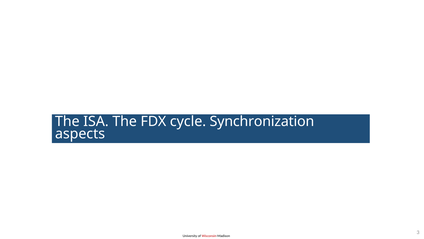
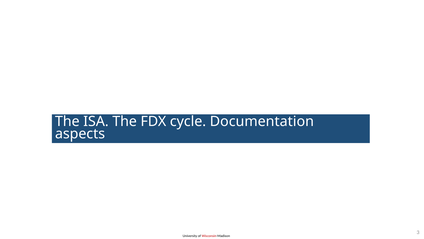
Synchronization: Synchronization -> Documentation
